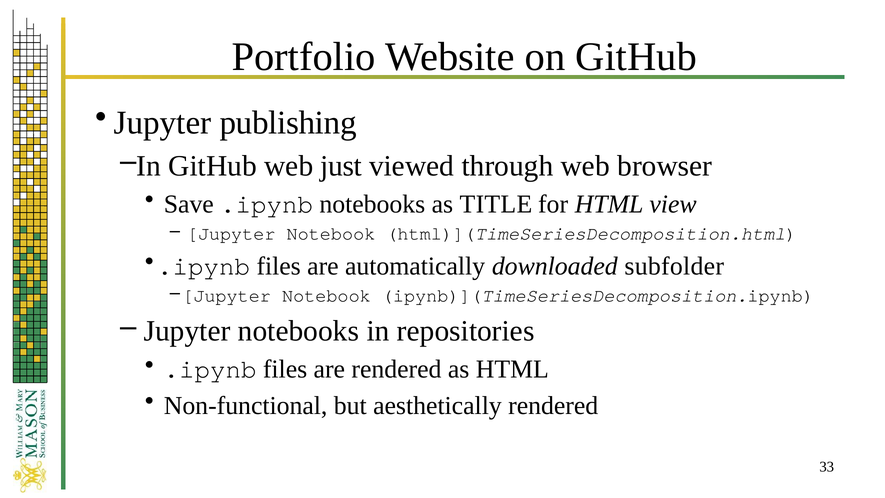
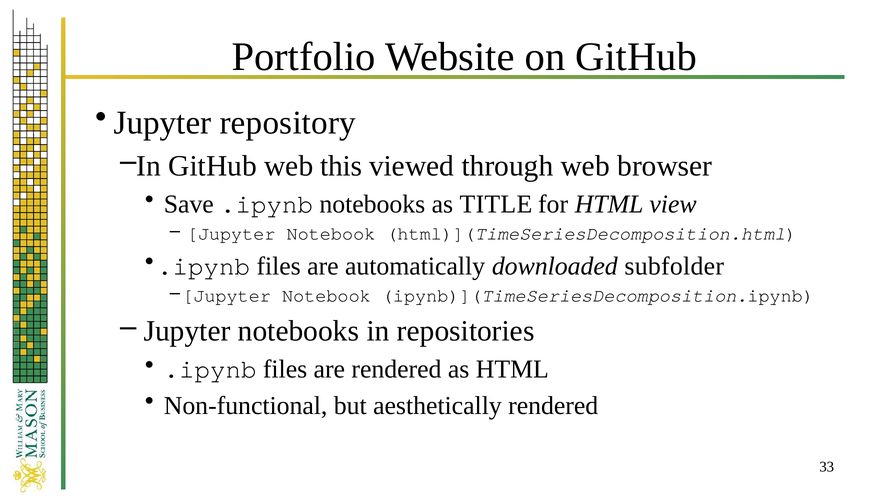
publishing: publishing -> repository
just: just -> this
